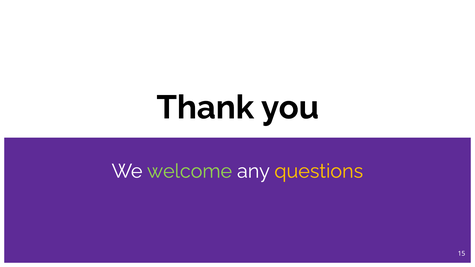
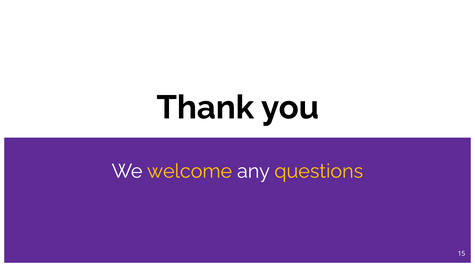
welcome colour: light green -> yellow
